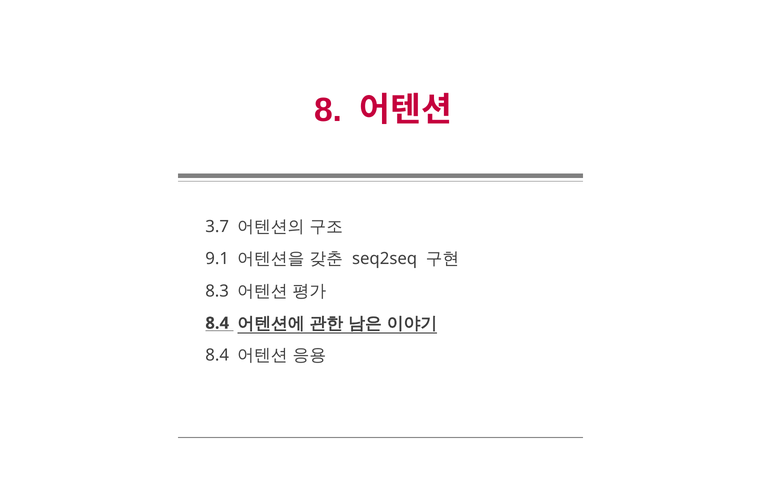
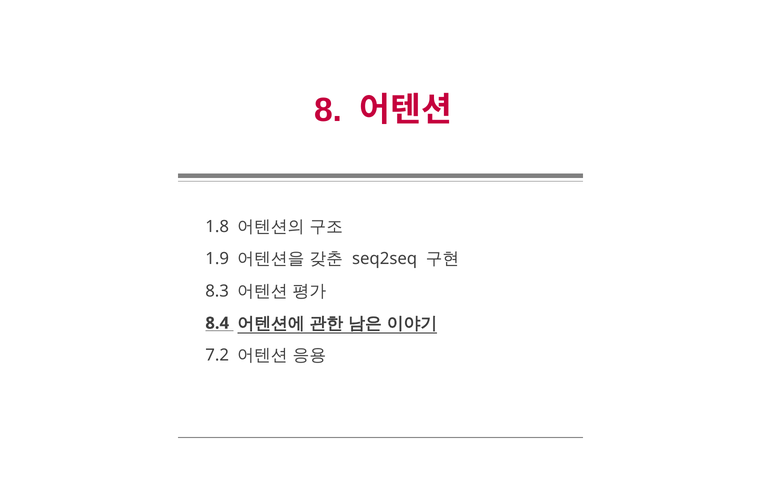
3.7: 3.7 -> 1.8
9.1: 9.1 -> 1.9
8.4 at (217, 355): 8.4 -> 7.2
